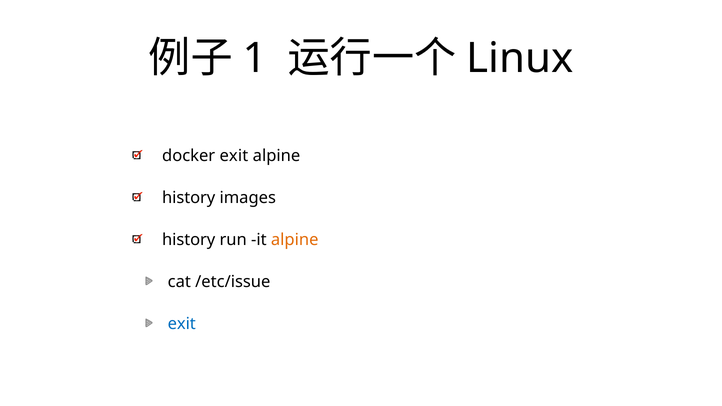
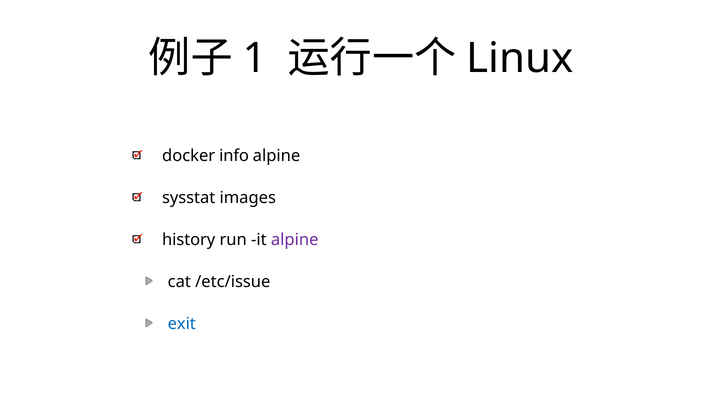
docker exit: exit -> info
history at (189, 198): history -> sysstat
alpine at (295, 240) colour: orange -> purple
